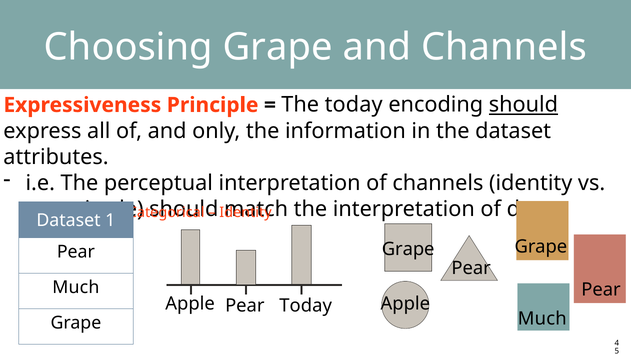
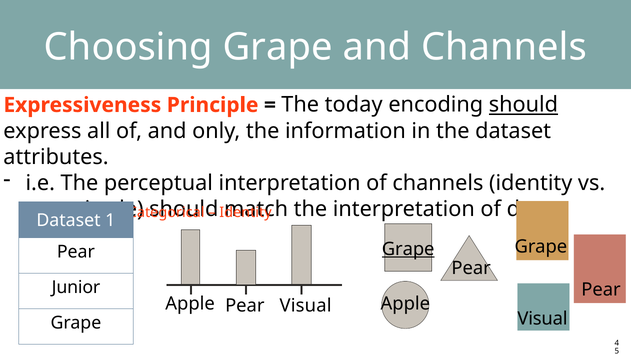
Grape at (408, 249) underline: none -> present
Much at (76, 287): Much -> Junior
Apple Today: Today -> Visual
Much at (542, 319): Much -> Visual
